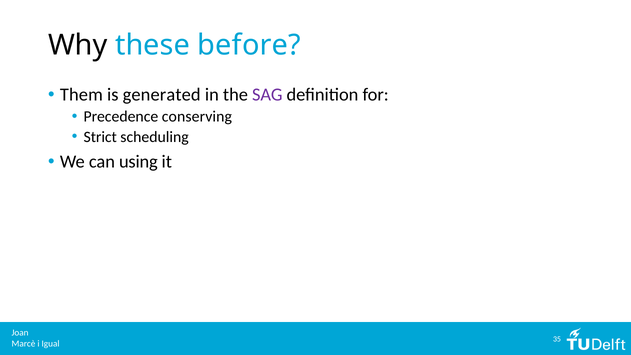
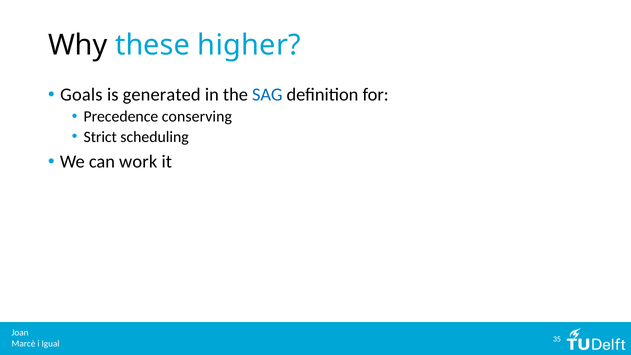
before: before -> higher
Them: Them -> Goals
SAG colour: purple -> blue
using: using -> work
